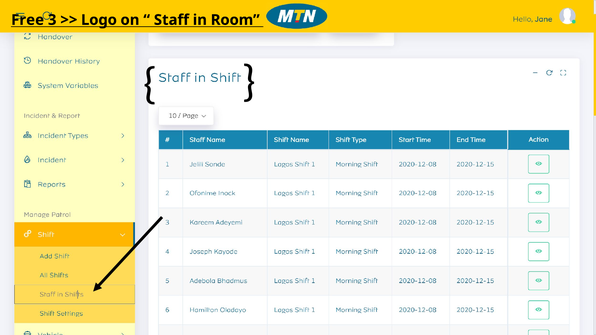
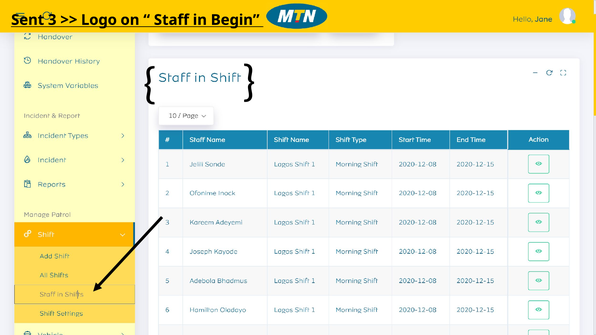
Free: Free -> Sent
Room: Room -> Begin
